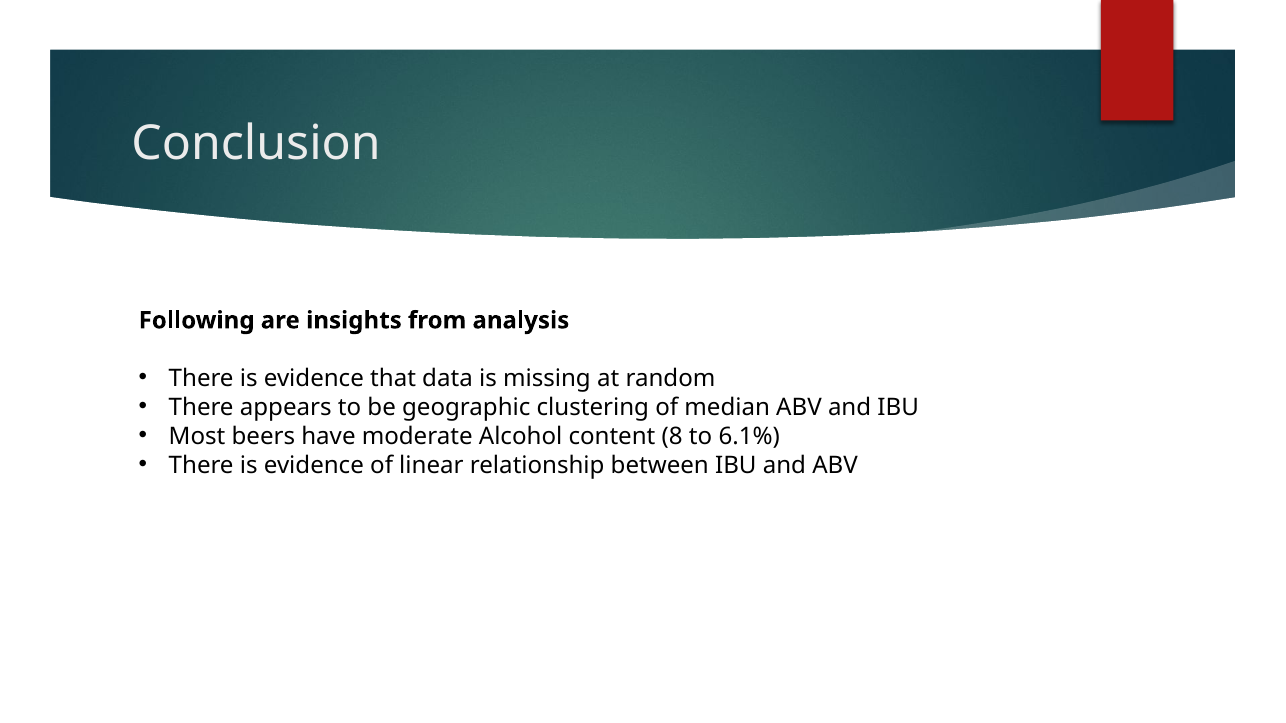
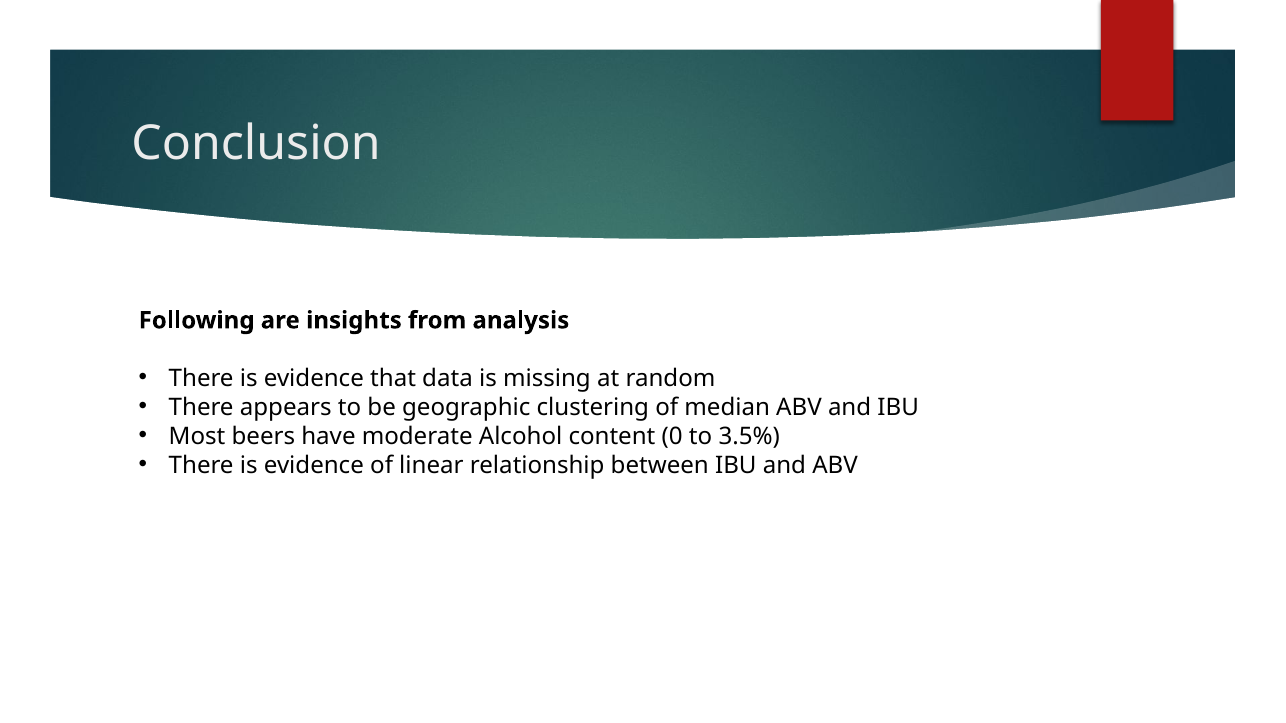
8: 8 -> 0
6.1%: 6.1% -> 3.5%
